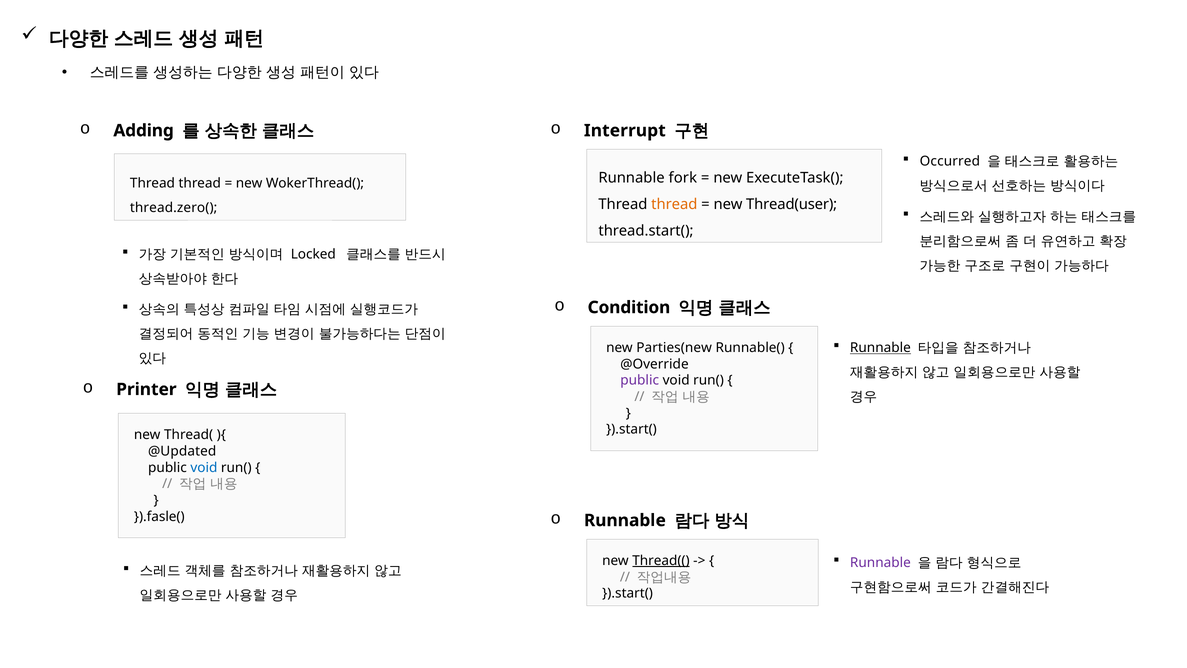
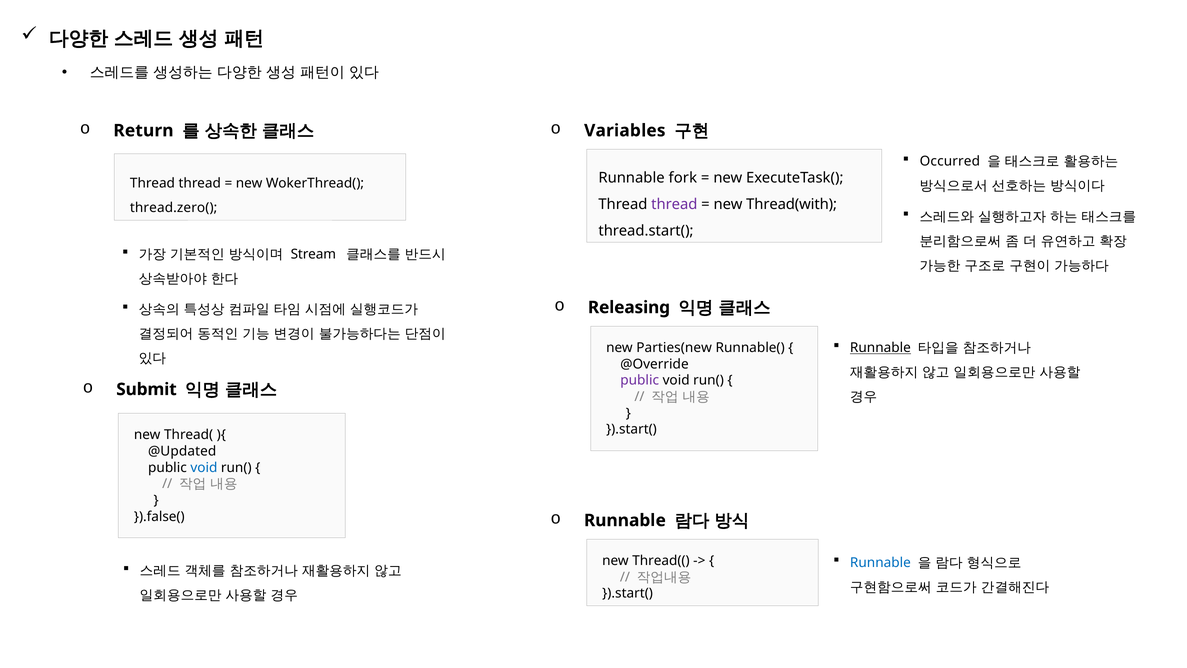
Adding: Adding -> Return
Interrupt: Interrupt -> Variables
thread at (674, 204) colour: orange -> purple
Thread(user: Thread(user -> Thread(with
Locked: Locked -> Stream
Condition: Condition -> Releasing
Printer: Printer -> Submit
}).fasle(: }).fasle( -> }).false(
Runnable at (880, 562) colour: purple -> blue
Thread(( underline: present -> none
